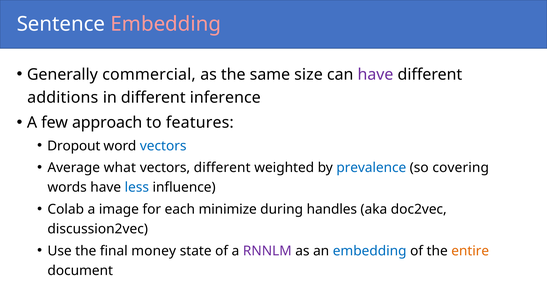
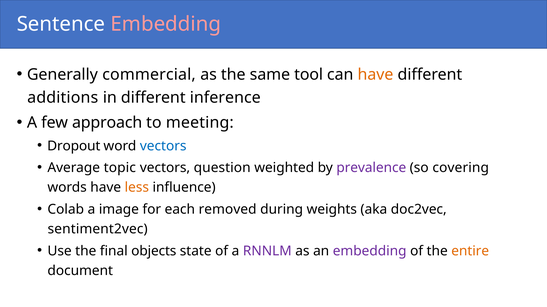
size: size -> tool
have at (375, 75) colour: purple -> orange
features: features -> meeting
what: what -> topic
vectors different: different -> question
prevalence colour: blue -> purple
less colour: blue -> orange
minimize: minimize -> removed
handles: handles -> weights
discussion2vec: discussion2vec -> sentiment2vec
money: money -> objects
embedding at (370, 251) colour: blue -> purple
